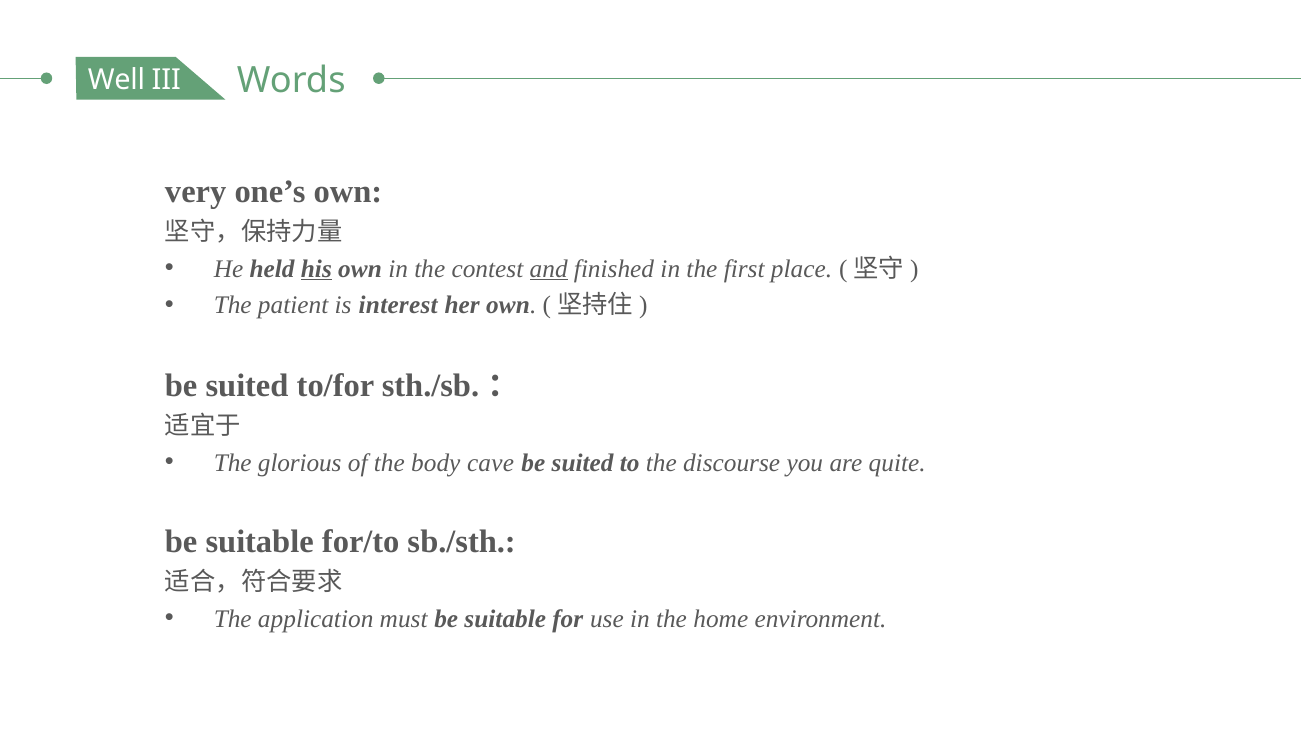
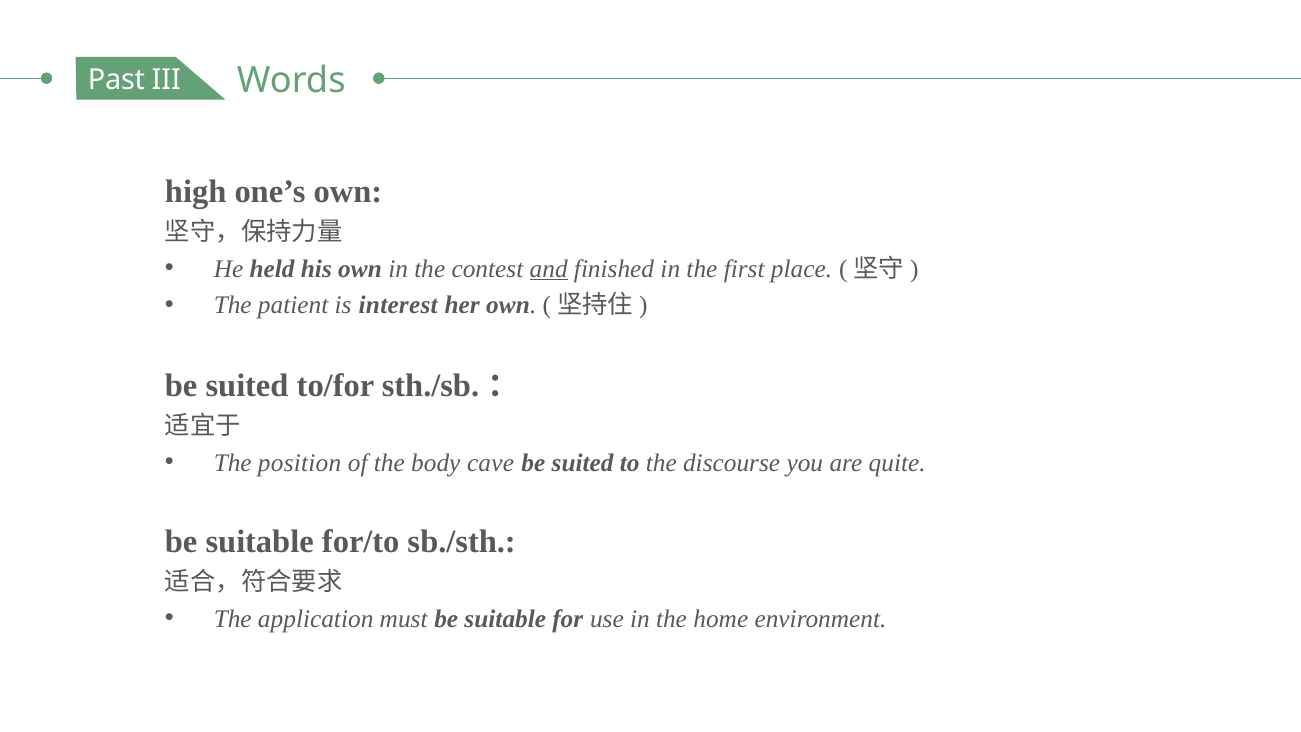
Well: Well -> Past
very: very -> high
his underline: present -> none
glorious: glorious -> position
